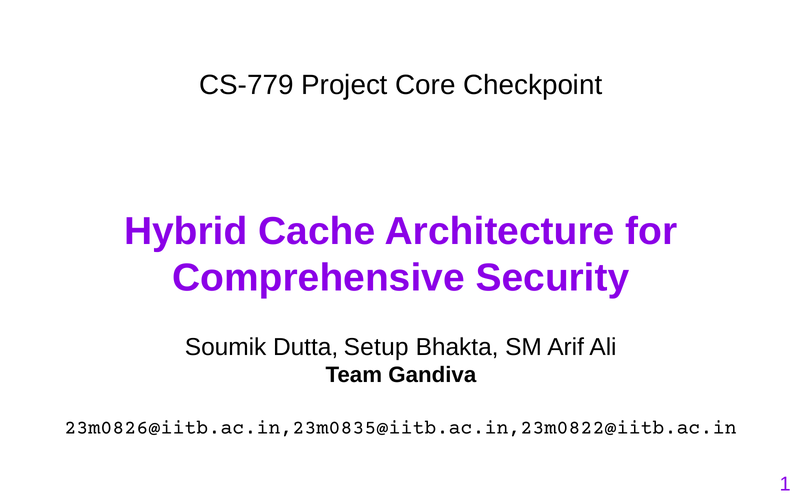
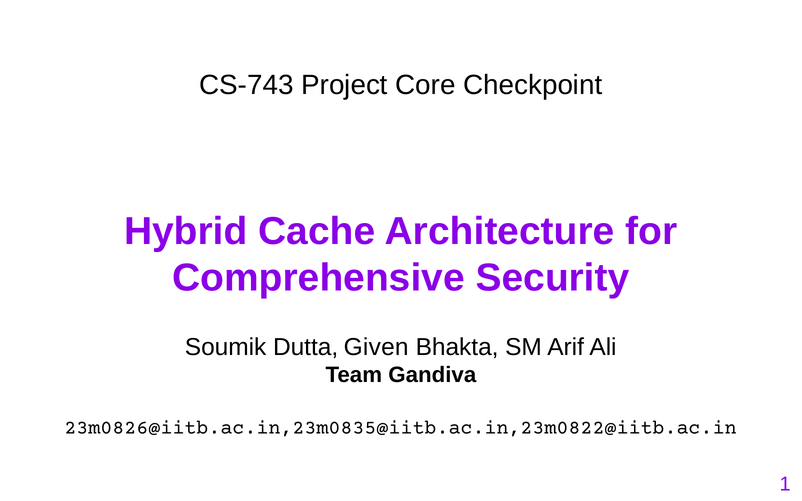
CS-779: CS-779 -> CS-743
Setup: Setup -> Given
